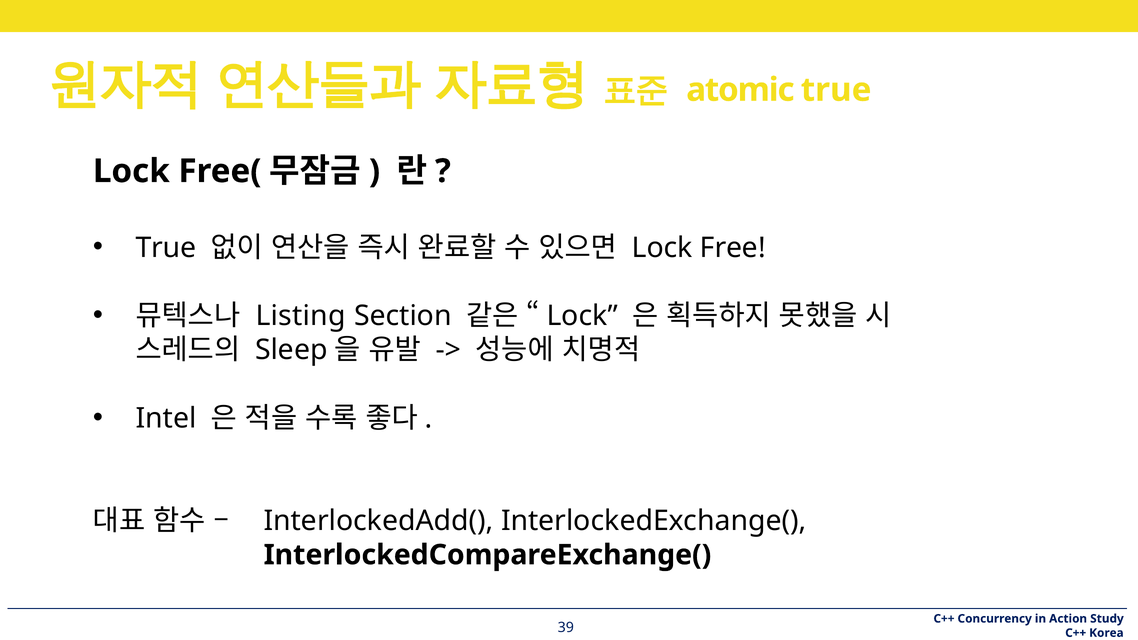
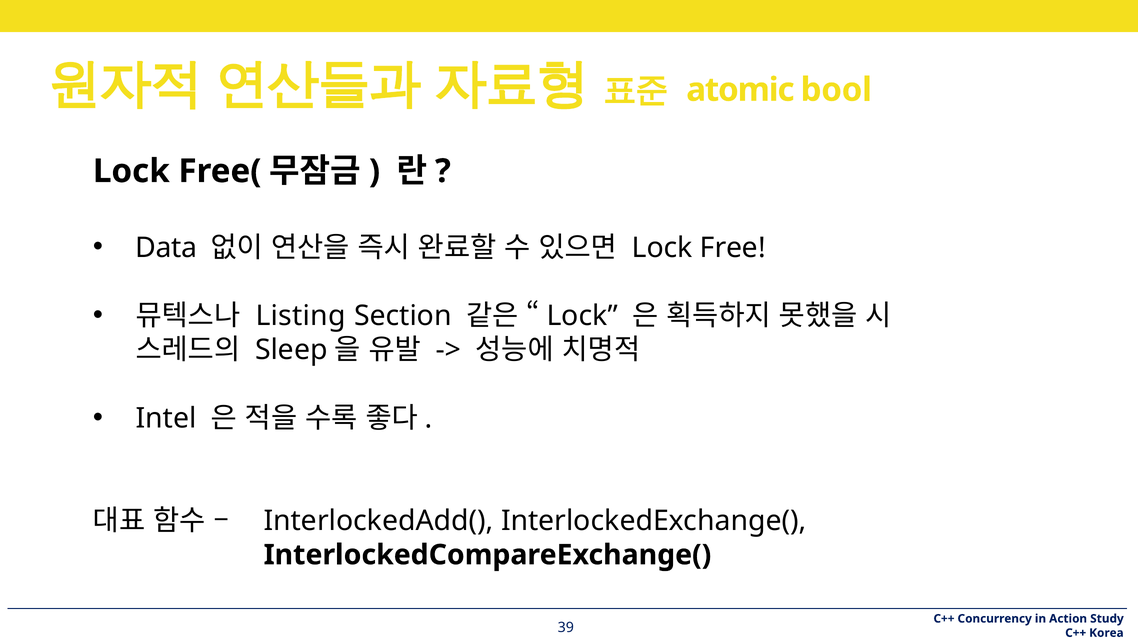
atomic true: true -> bool
True at (166, 248): True -> Data
